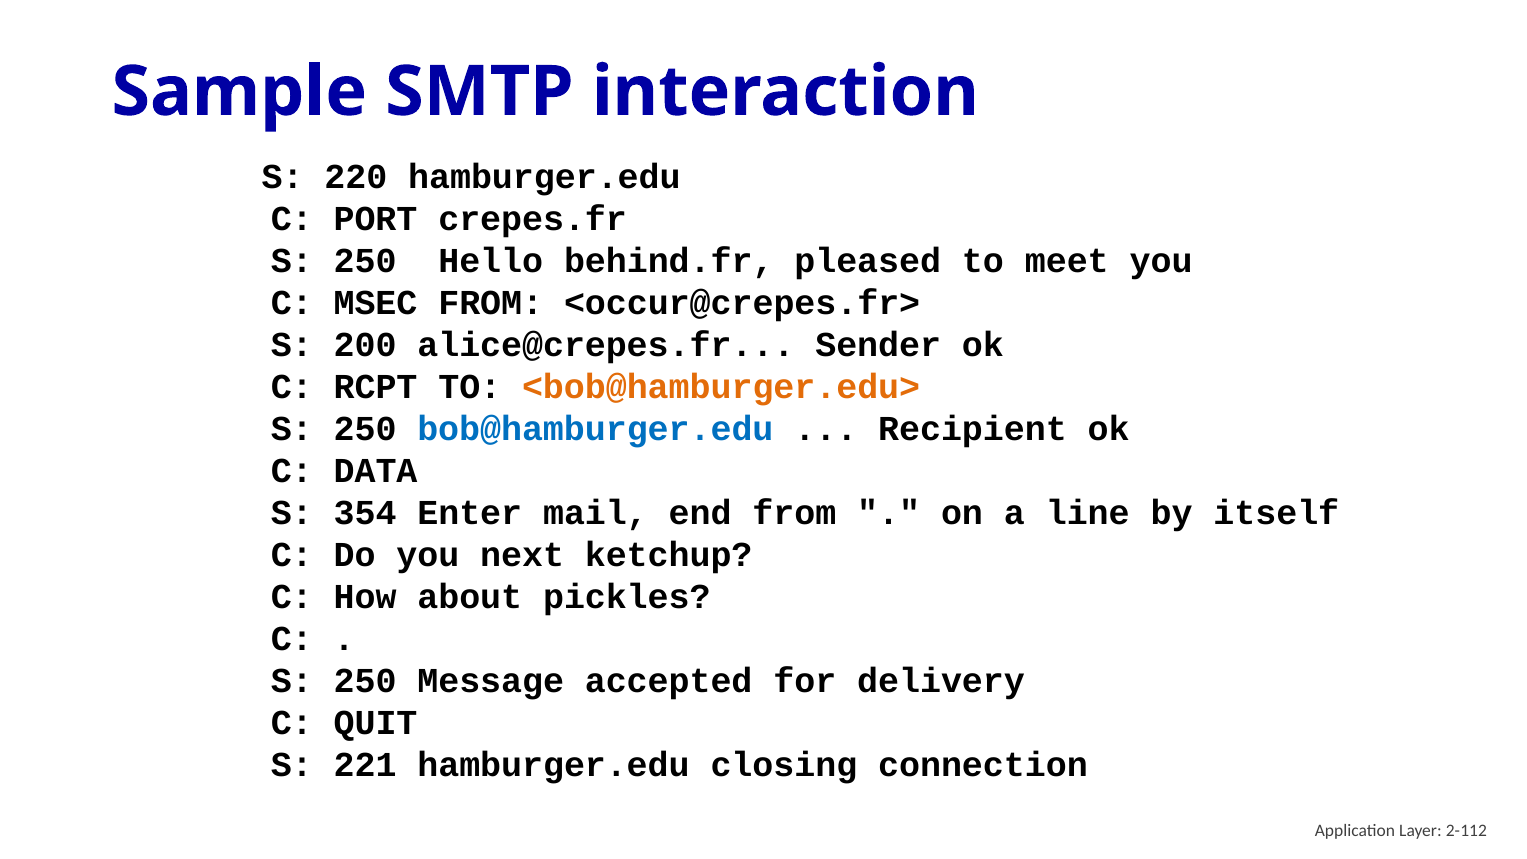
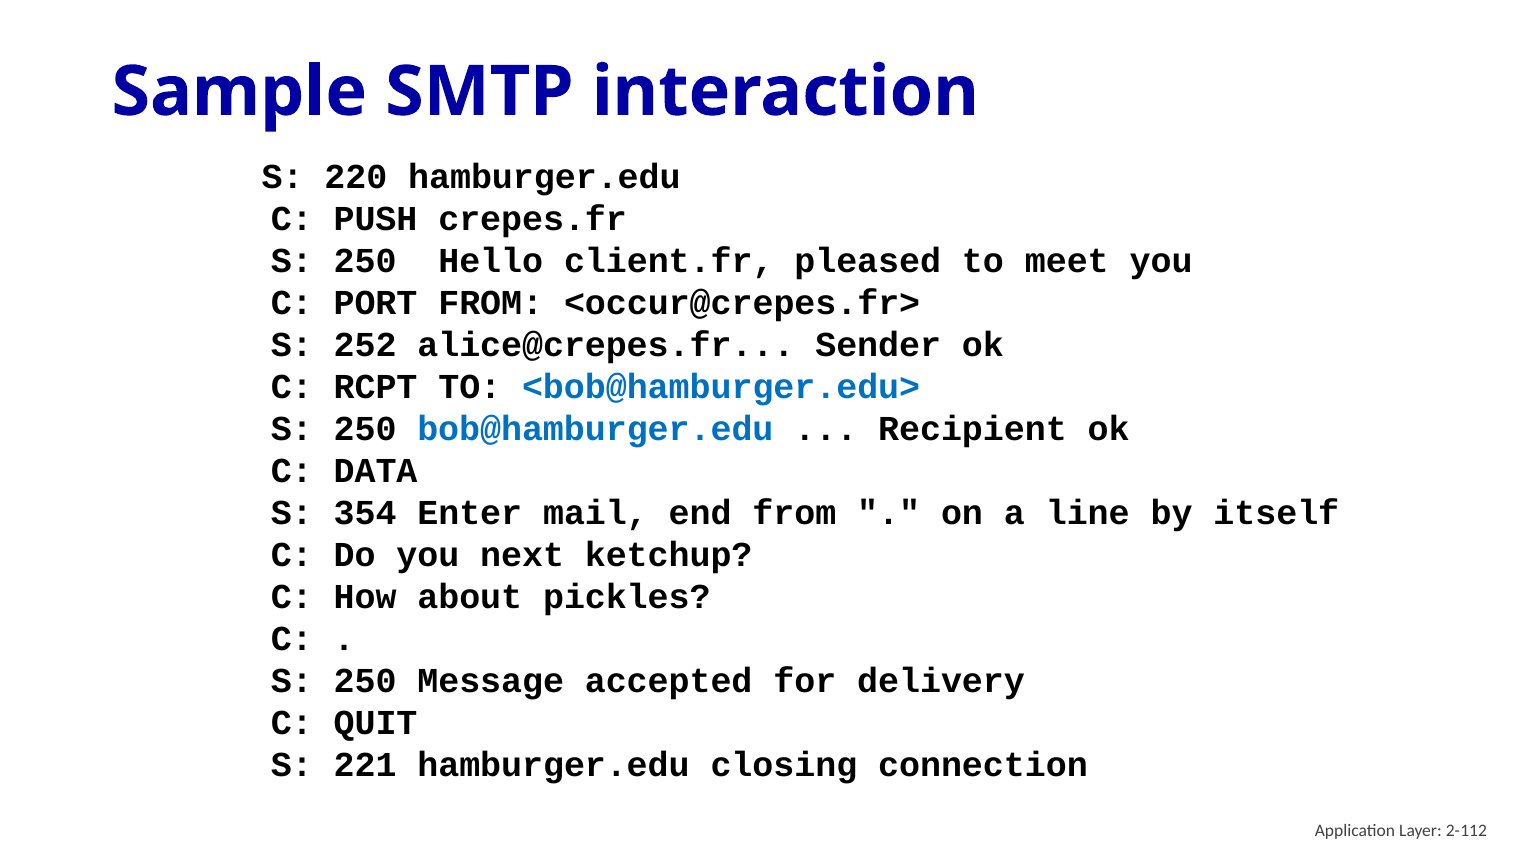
PORT: PORT -> PUSH
behind.fr: behind.fr -> client.fr
MSEC: MSEC -> PORT
200: 200 -> 252
<bob@hamburger.edu> colour: orange -> blue
